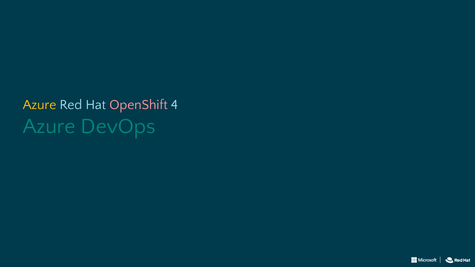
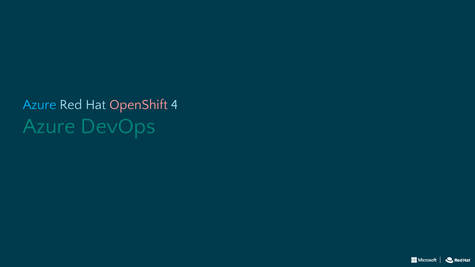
Azure at (40, 105) colour: yellow -> light blue
